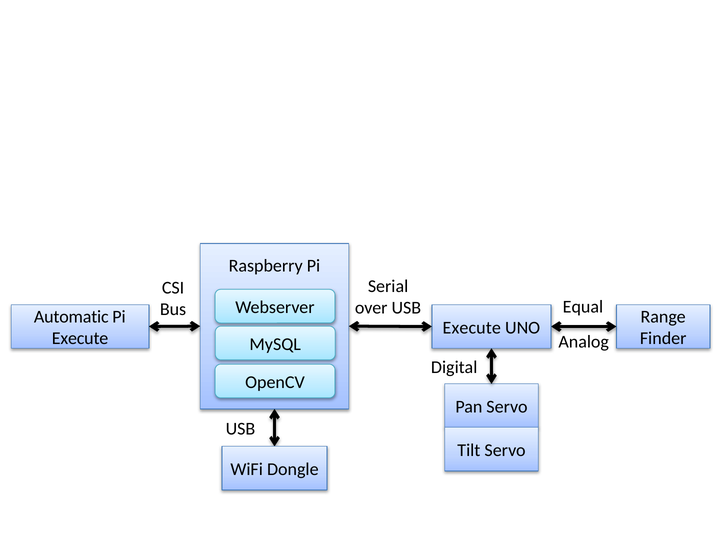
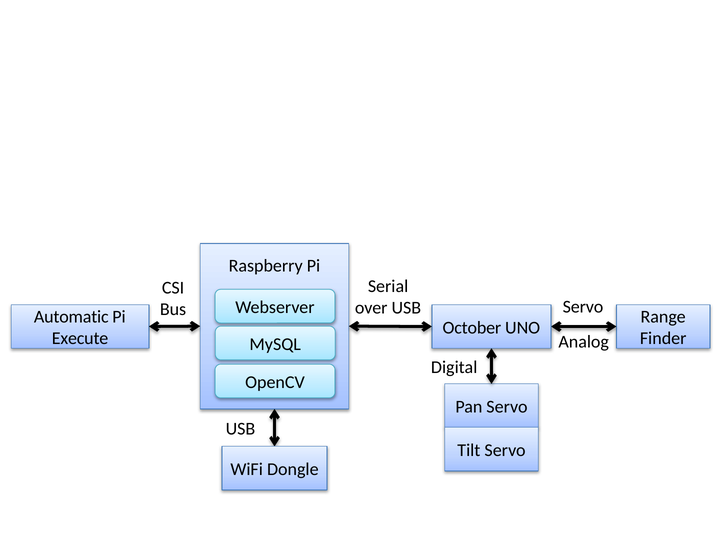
Equal at (583, 307): Equal -> Servo
Execute at (472, 328): Execute -> October
